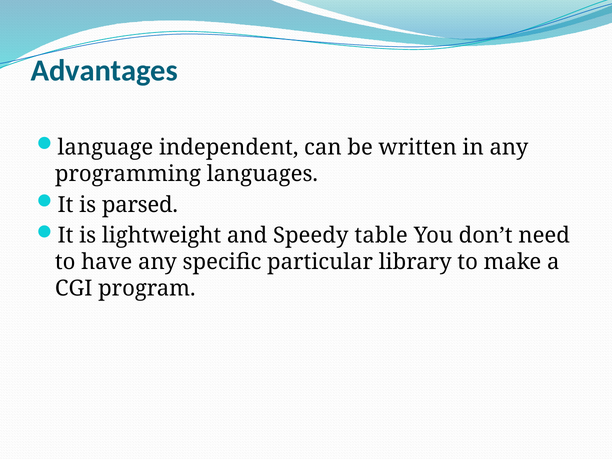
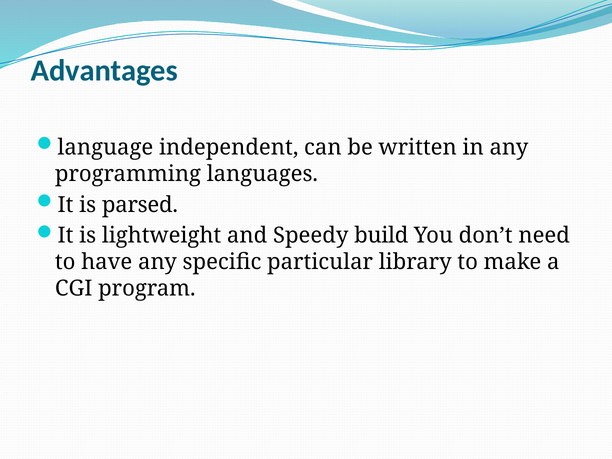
table: table -> build
